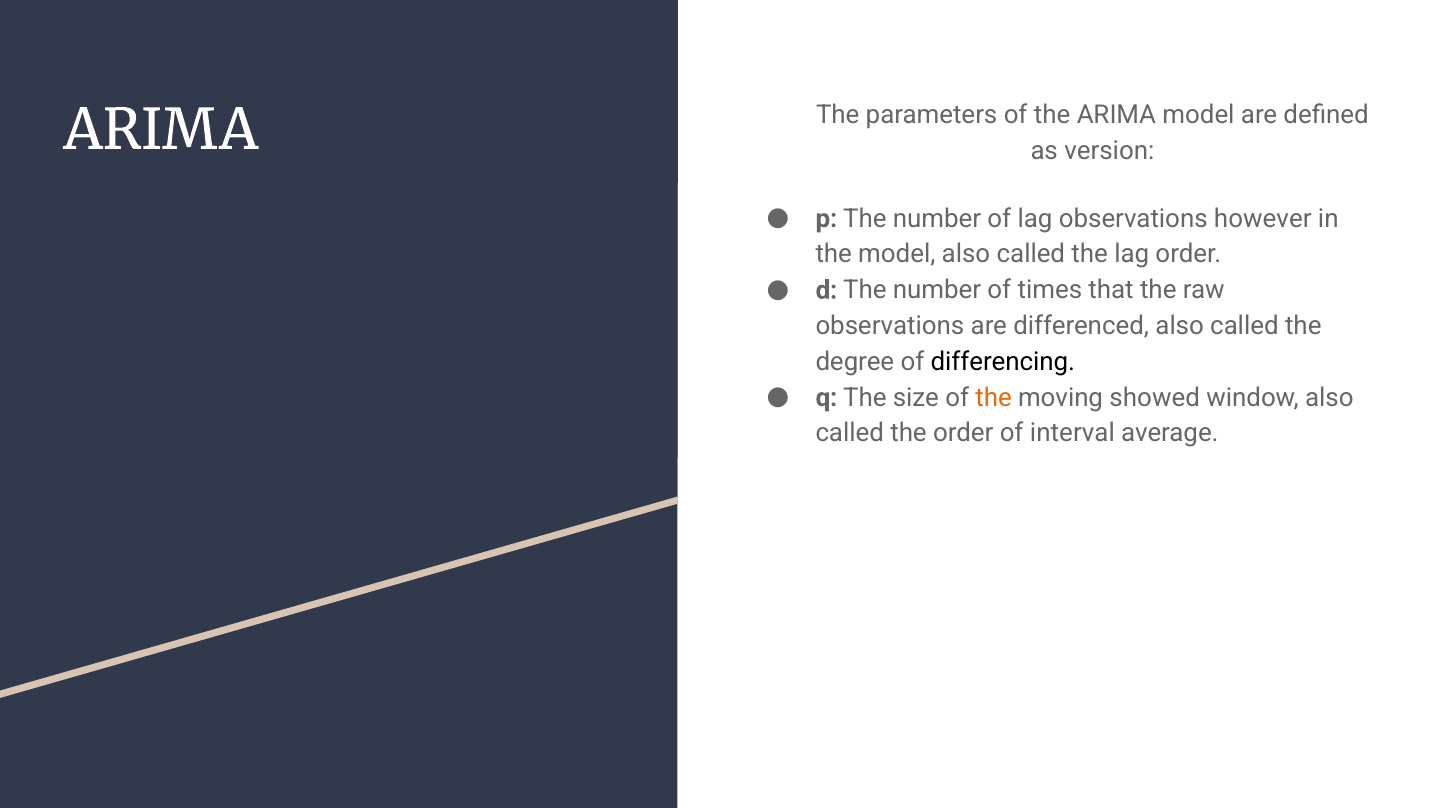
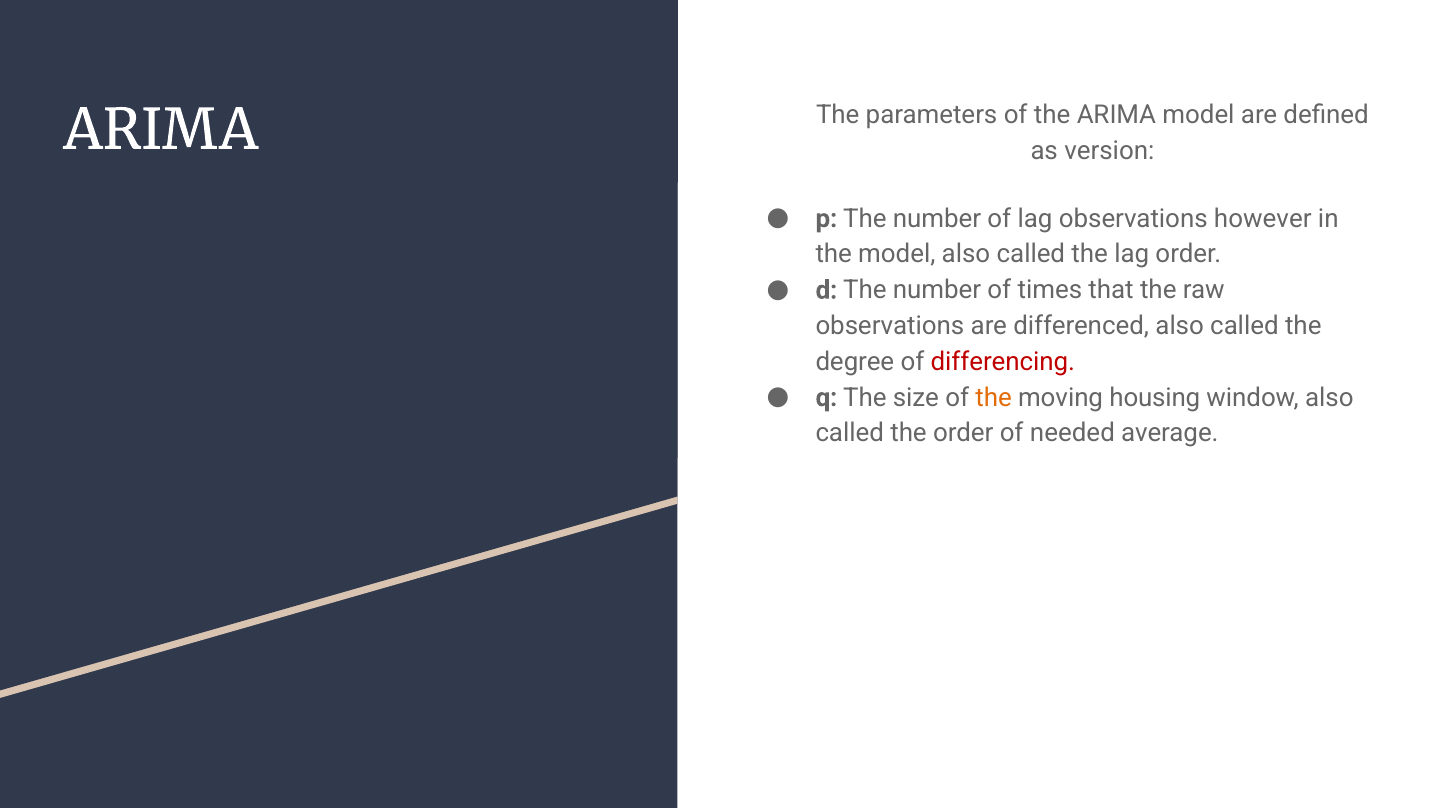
differencing colour: black -> red
showed: showed -> housing
interval: interval -> needed
